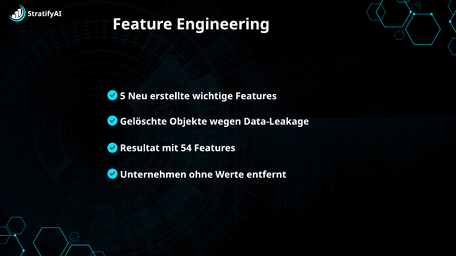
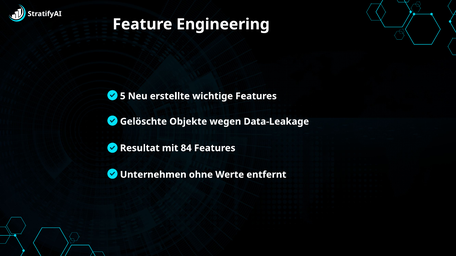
54: 54 -> 84
